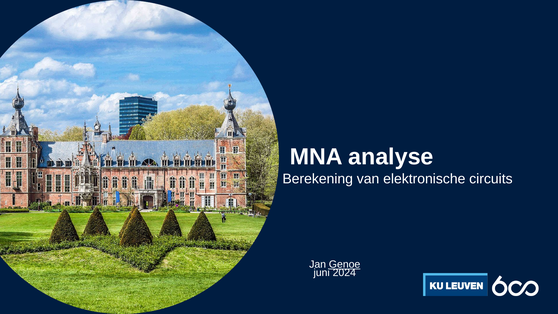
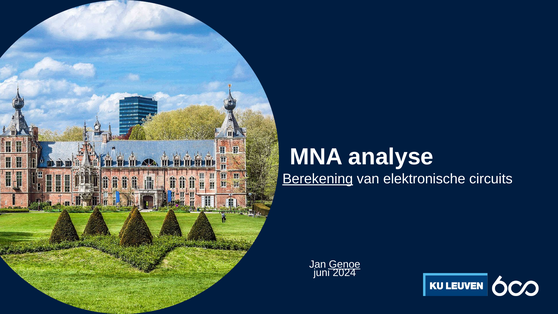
Berekening underline: none -> present
